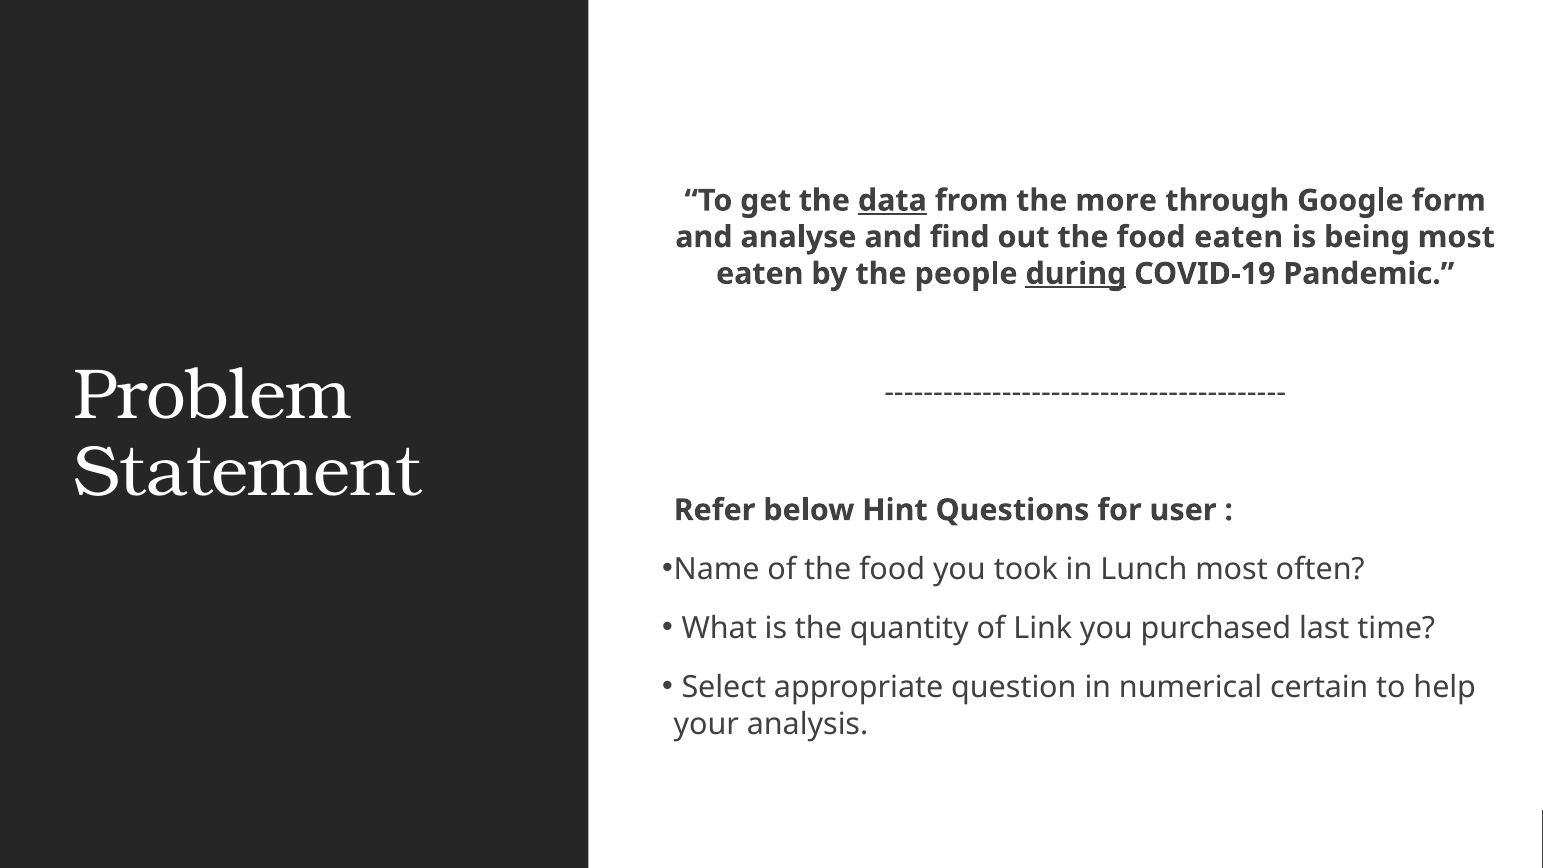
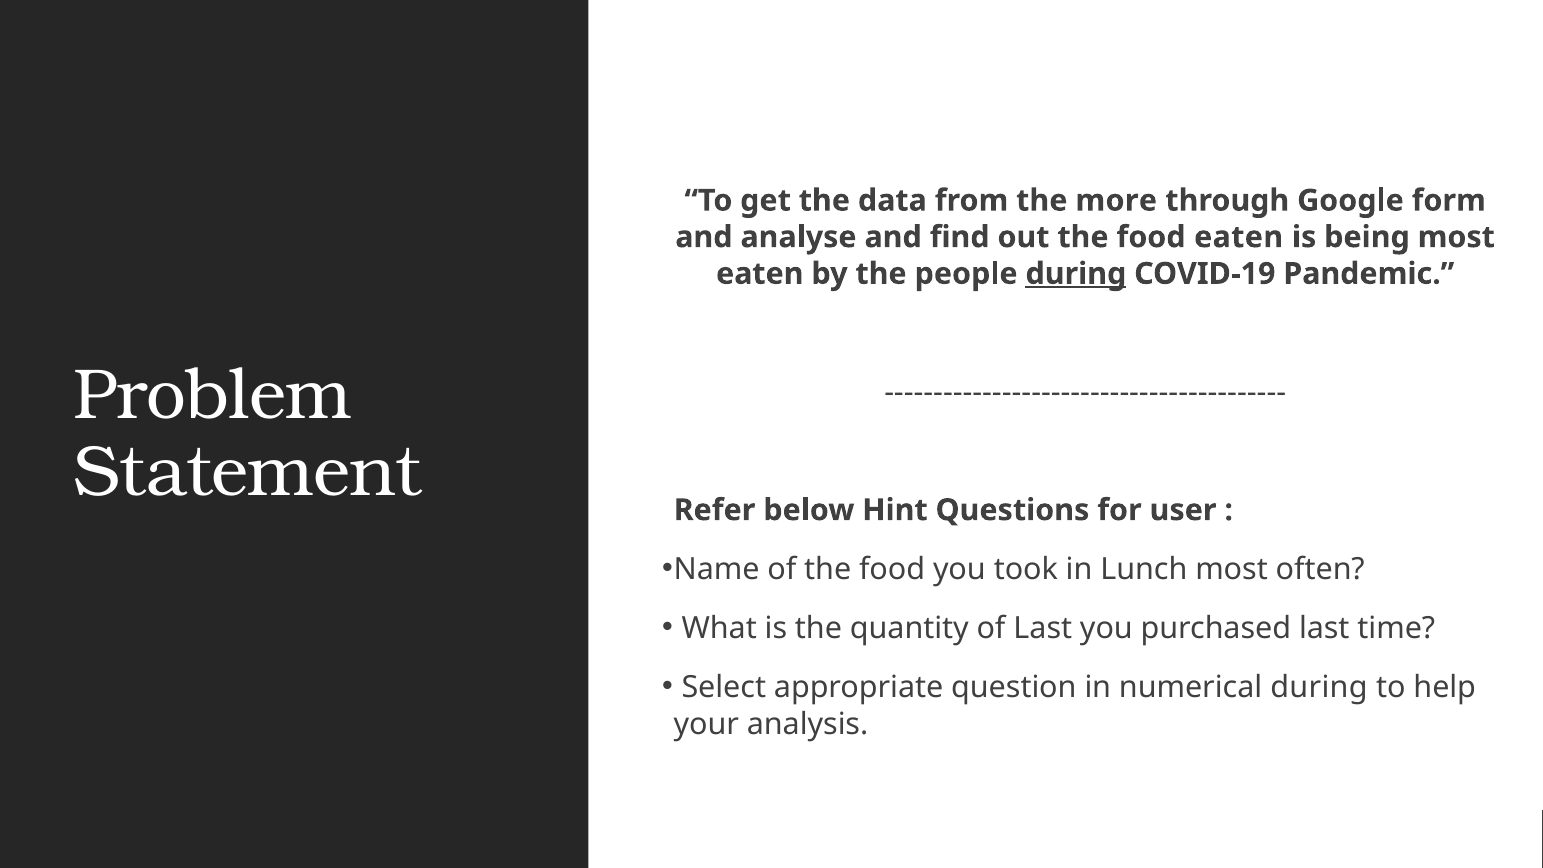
data underline: present -> none
of Link: Link -> Last
numerical certain: certain -> during
